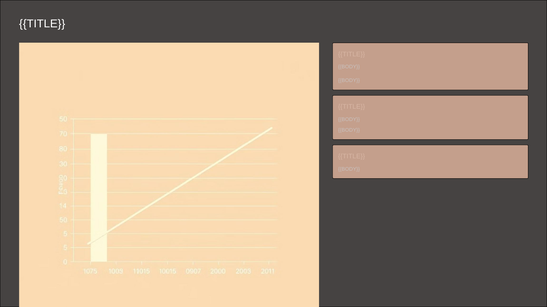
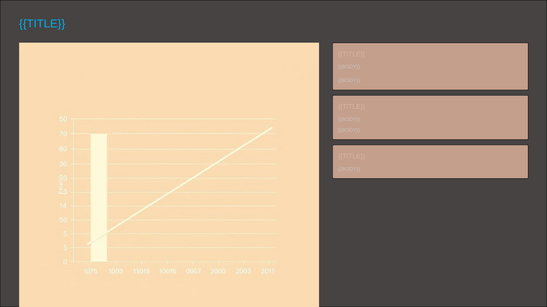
TITLE at (42, 24) colour: white -> light blue
